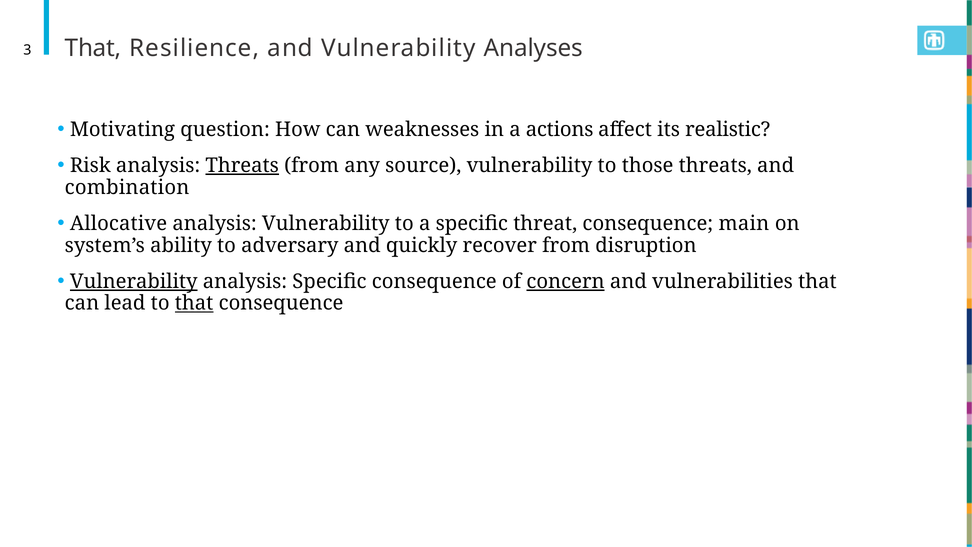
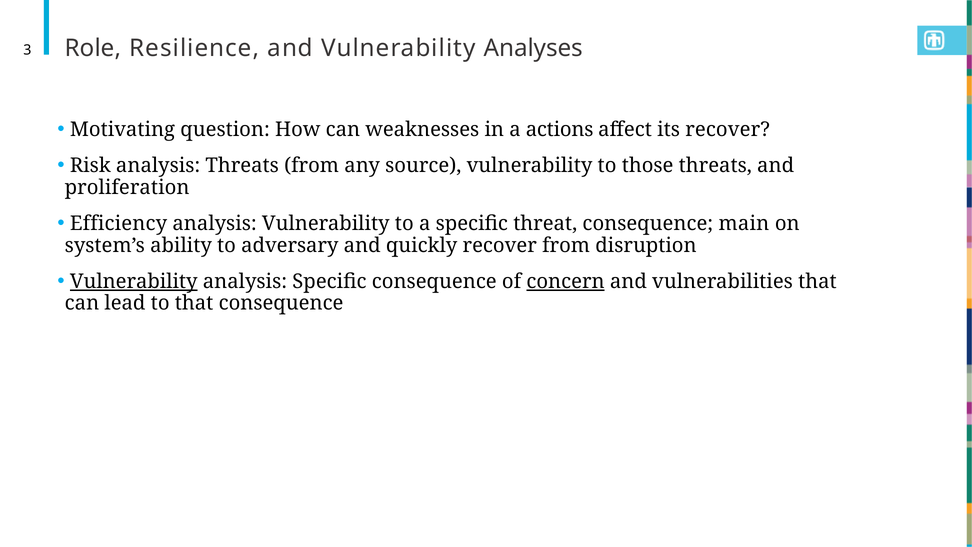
3 That: That -> Role
its realistic: realistic -> recover
Threats at (242, 165) underline: present -> none
combination: combination -> proliferation
Allocative: Allocative -> Efficiency
that at (194, 303) underline: present -> none
